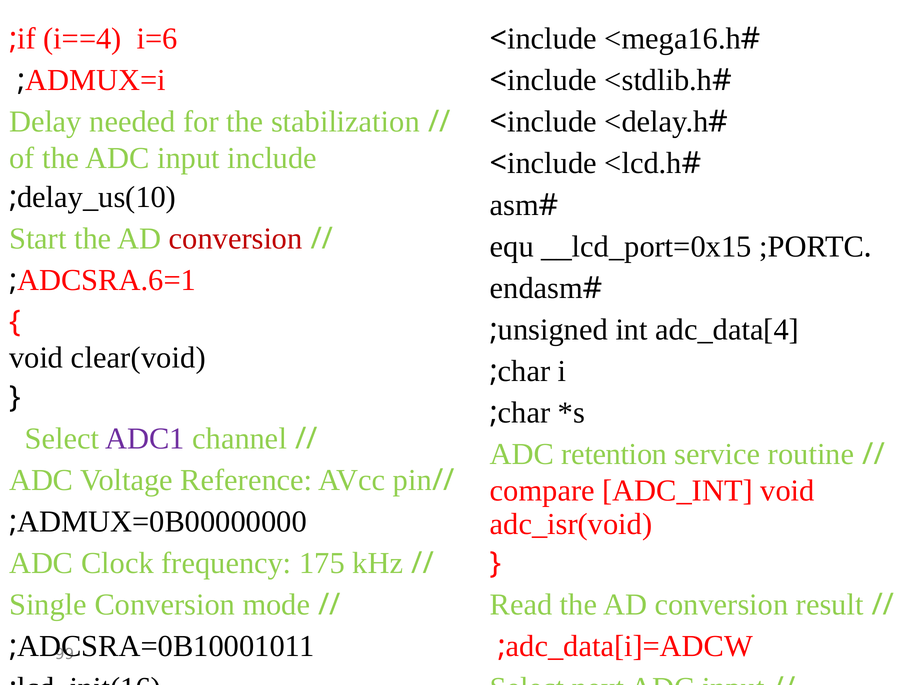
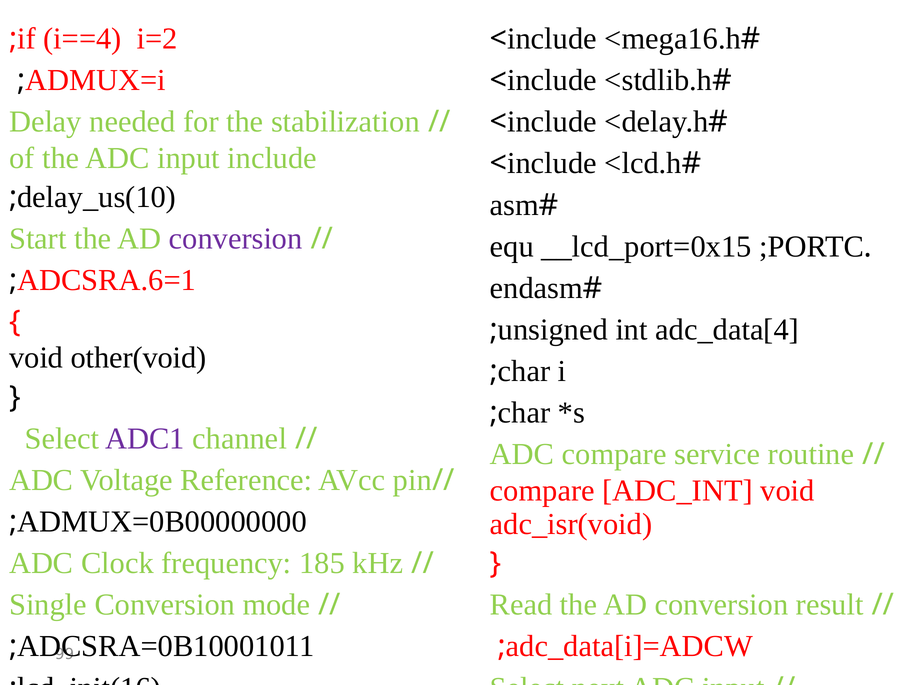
i=6: i=6 -> i=2
conversion at (236, 239) colour: red -> purple
clear(void: clear(void -> other(void
ADC retention: retention -> compare
175: 175 -> 185
